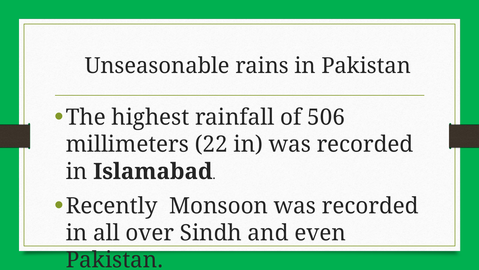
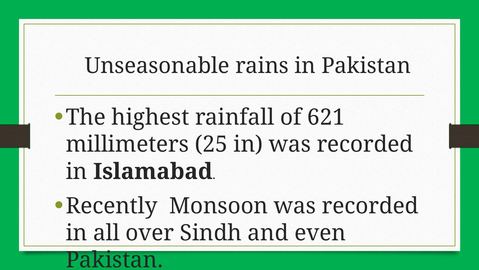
506: 506 -> 621
22: 22 -> 25
